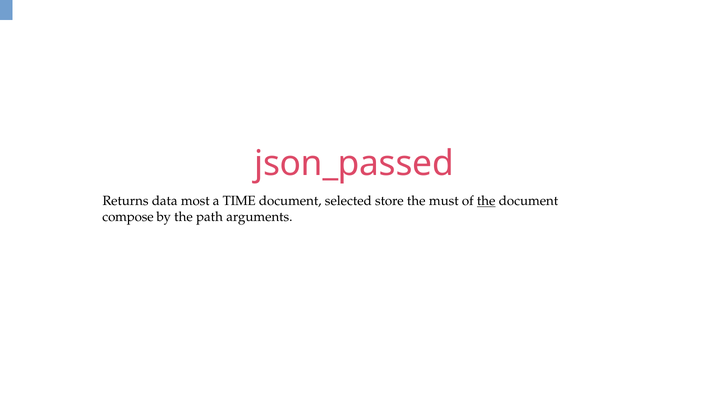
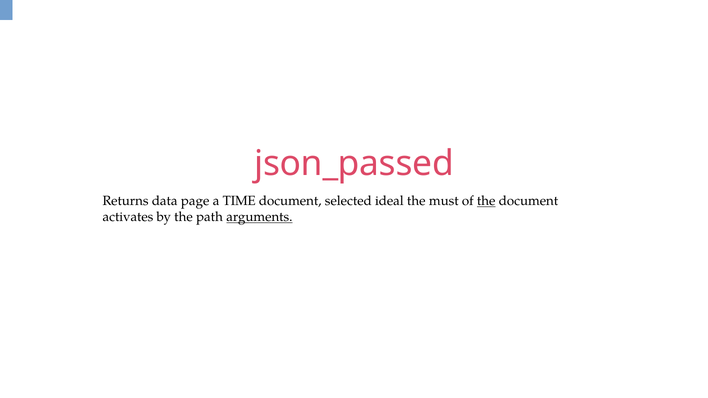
most: most -> page
store: store -> ideal
compose: compose -> activates
arguments underline: none -> present
